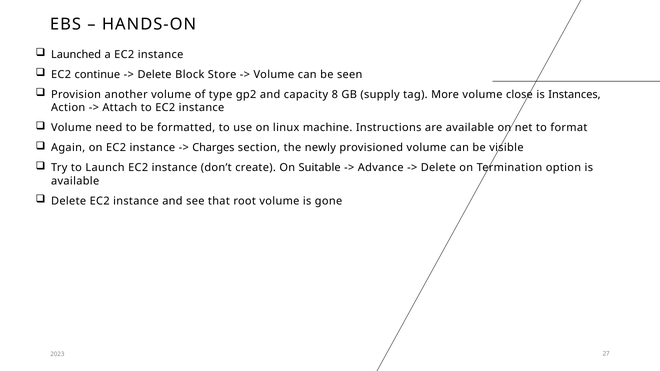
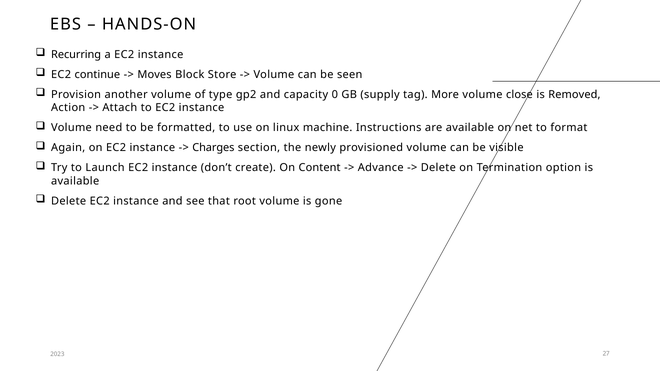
Launched: Launched -> Recurring
Delete at (154, 75): Delete -> Moves
8: 8 -> 0
Instances: Instances -> Removed
Suitable: Suitable -> Content
